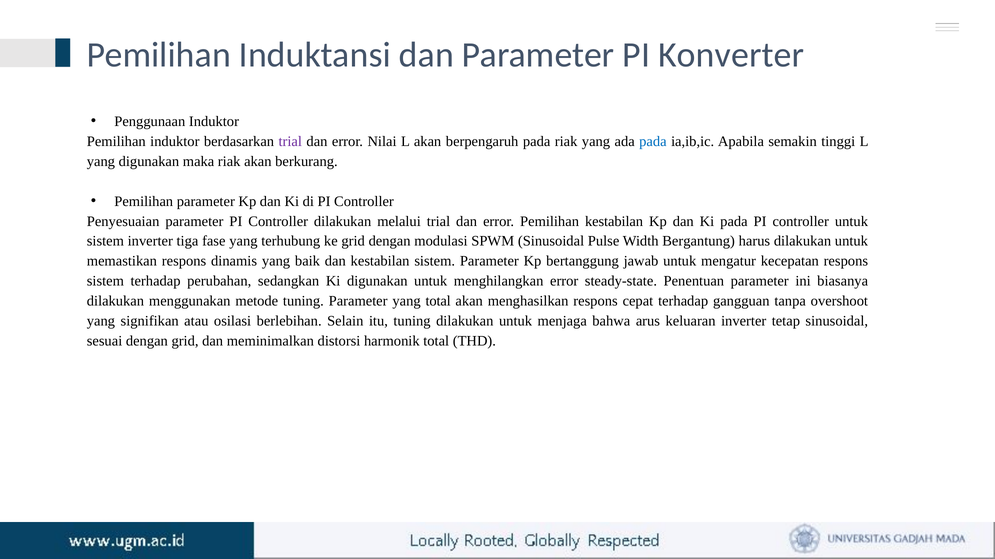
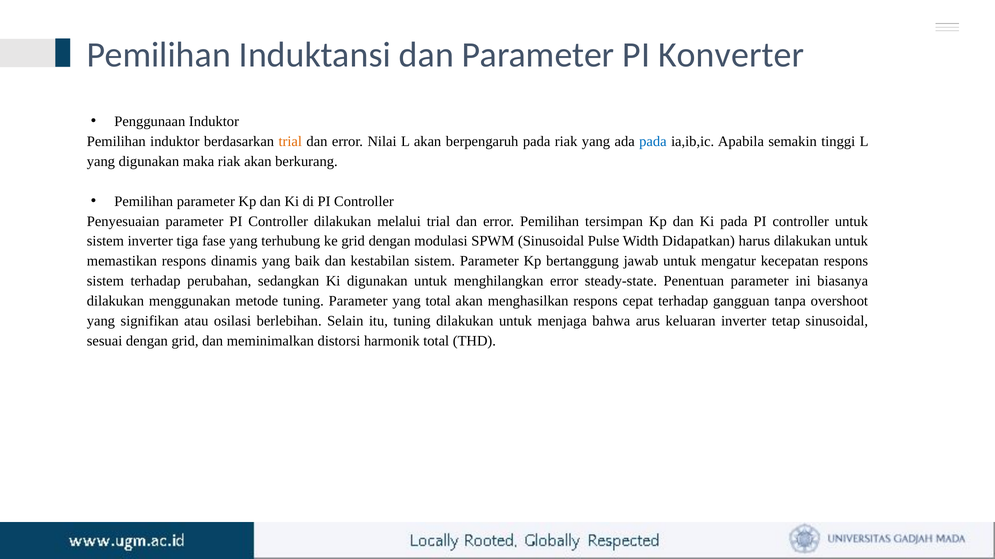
trial at (290, 141) colour: purple -> orange
Pemilihan kestabilan: kestabilan -> tersimpan
Bergantung: Bergantung -> Didapatkan
